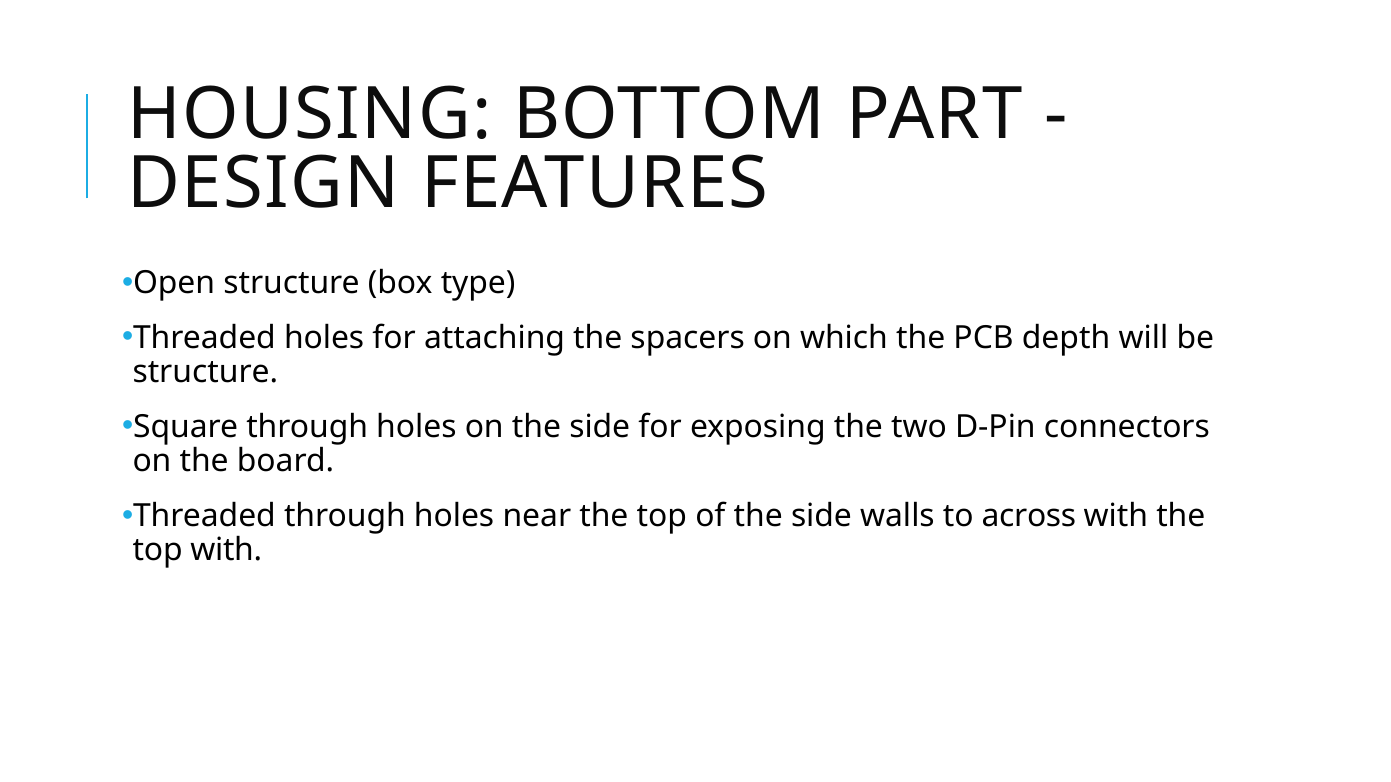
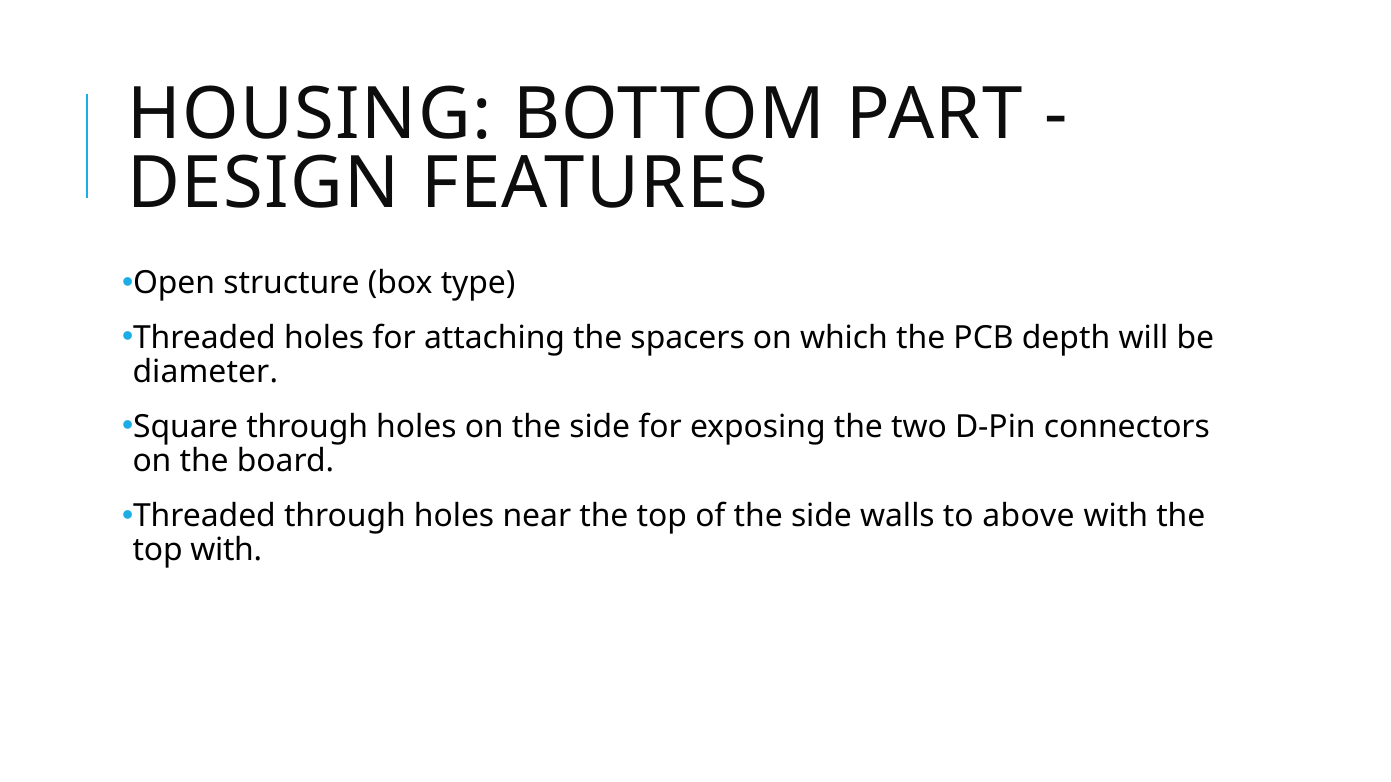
structure at (205, 372): structure -> diameter
across: across -> above
